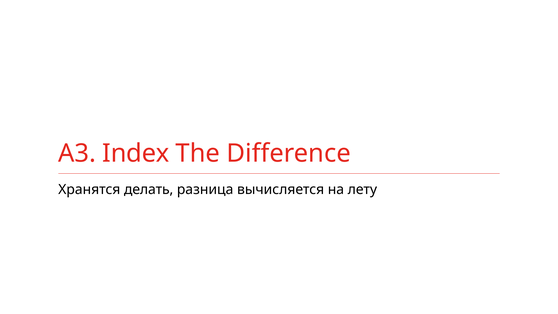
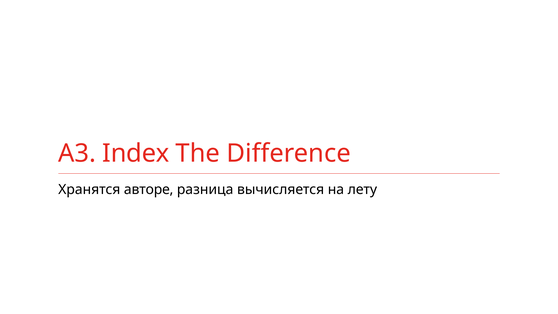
делать: делать -> авторе
